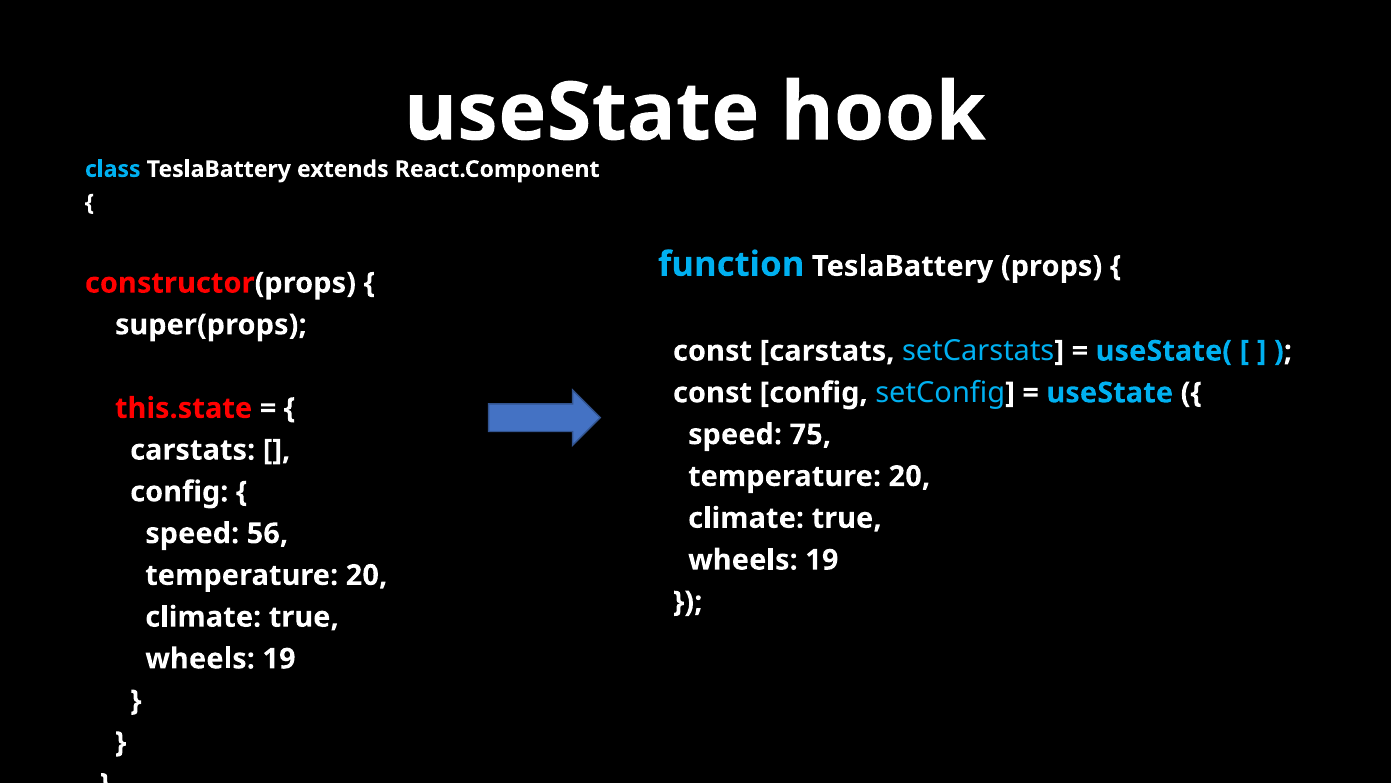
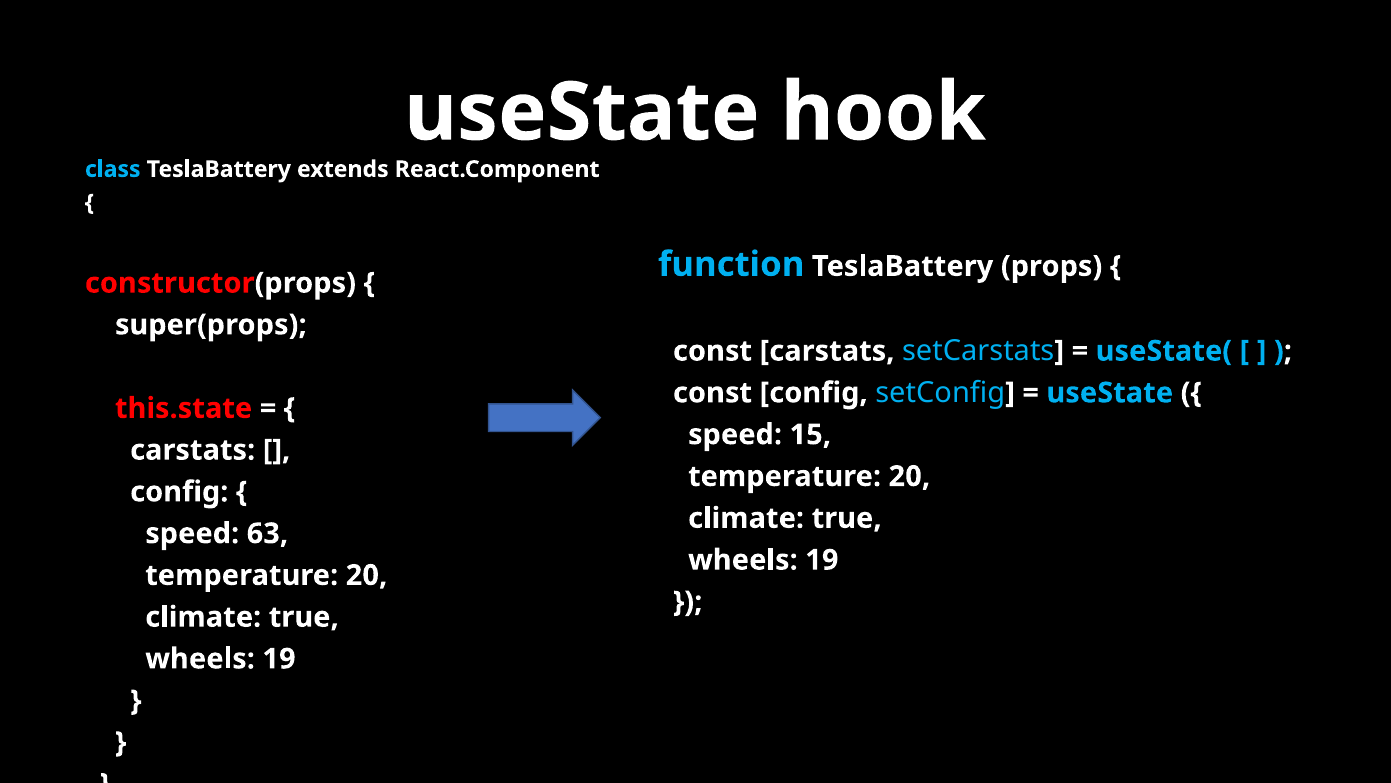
75: 75 -> 15
56: 56 -> 63
